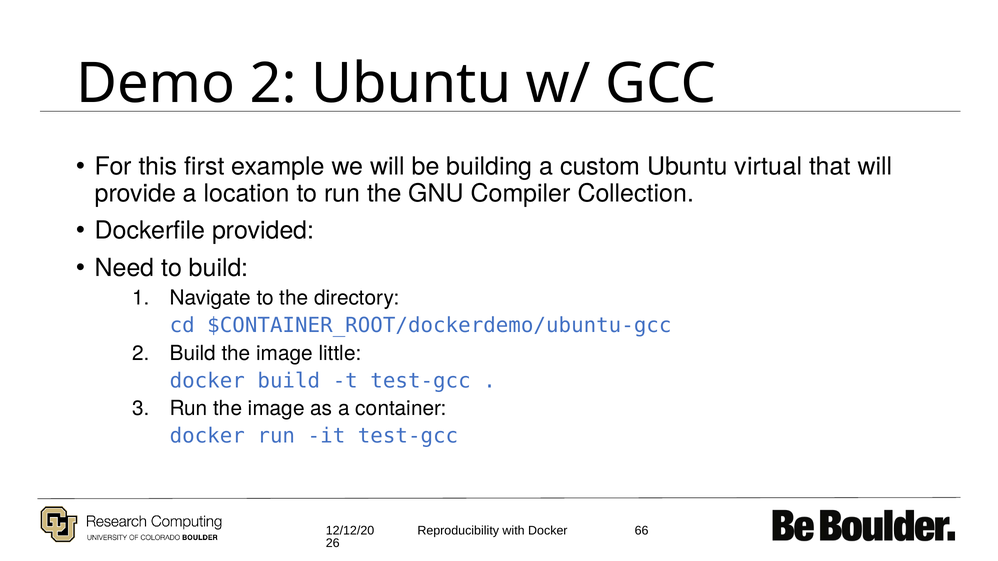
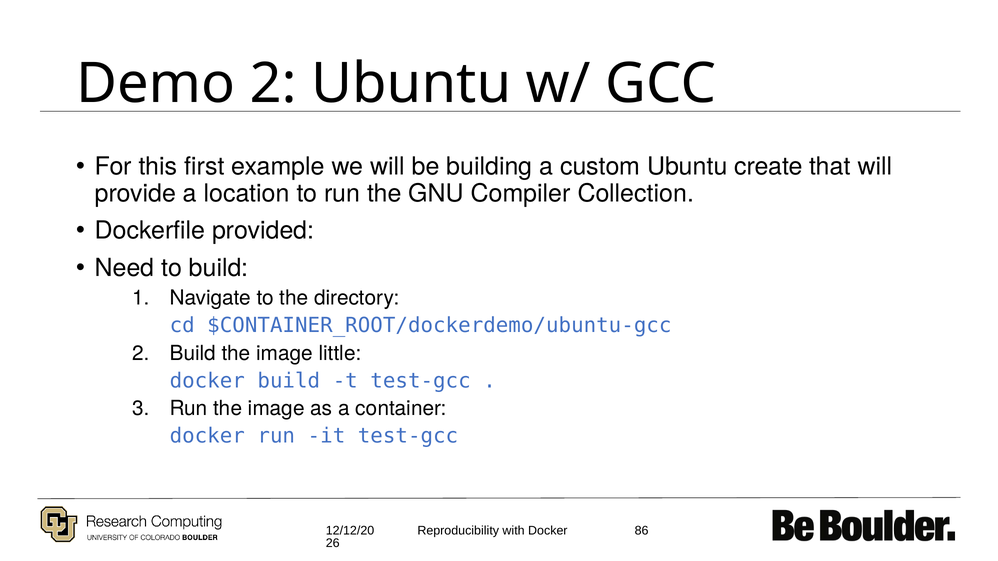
virtual: virtual -> create
66: 66 -> 86
